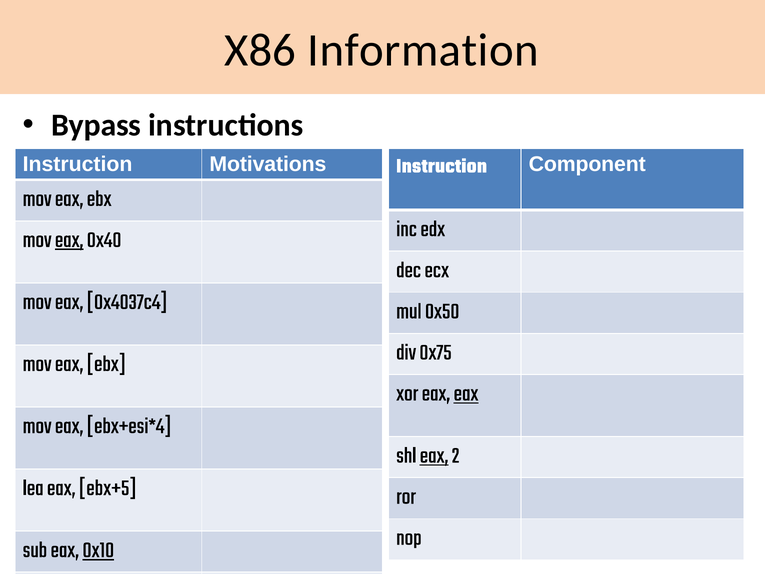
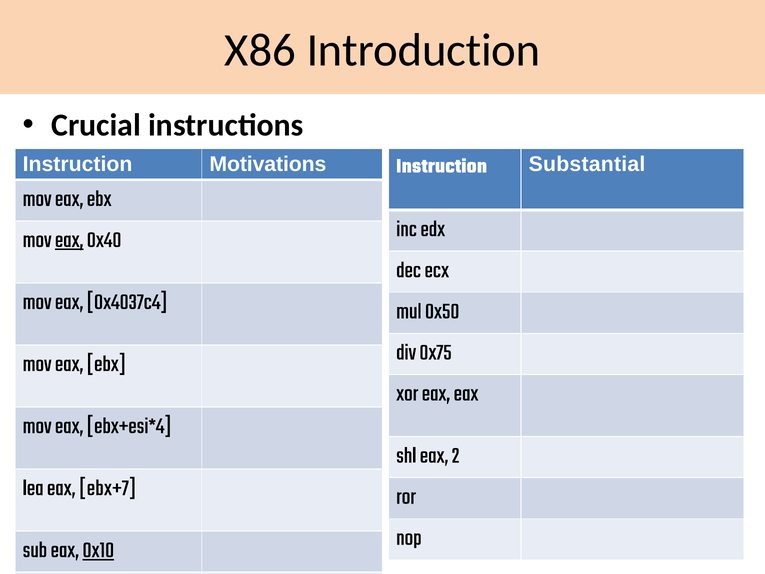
Information: Information -> Introduction
Bypass: Bypass -> Crucial
Component: Component -> Substantial
eax at (466, 393) underline: present -> none
eax at (434, 455) underline: present -> none
ebx+5: ebx+5 -> ebx+7
